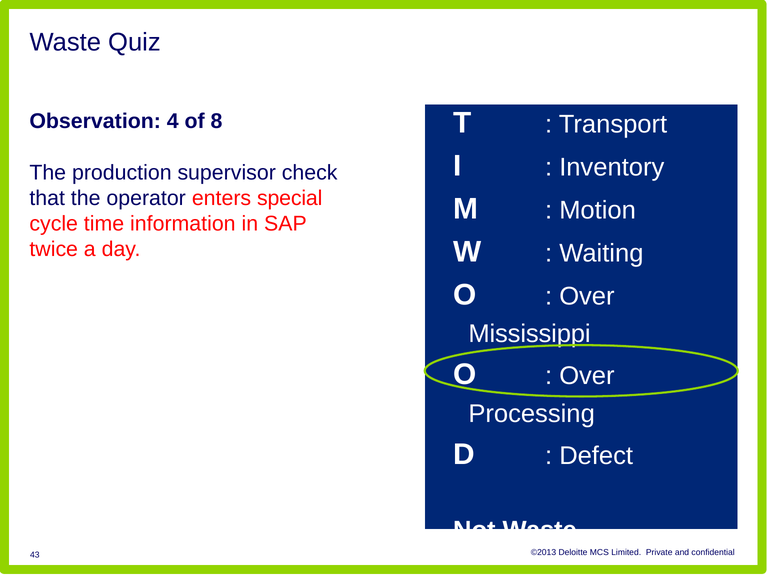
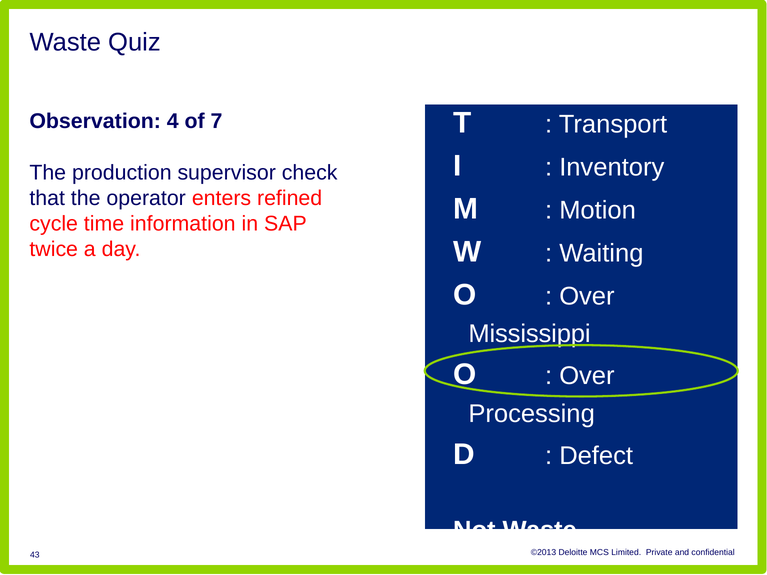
8: 8 -> 7
special: special -> refined
